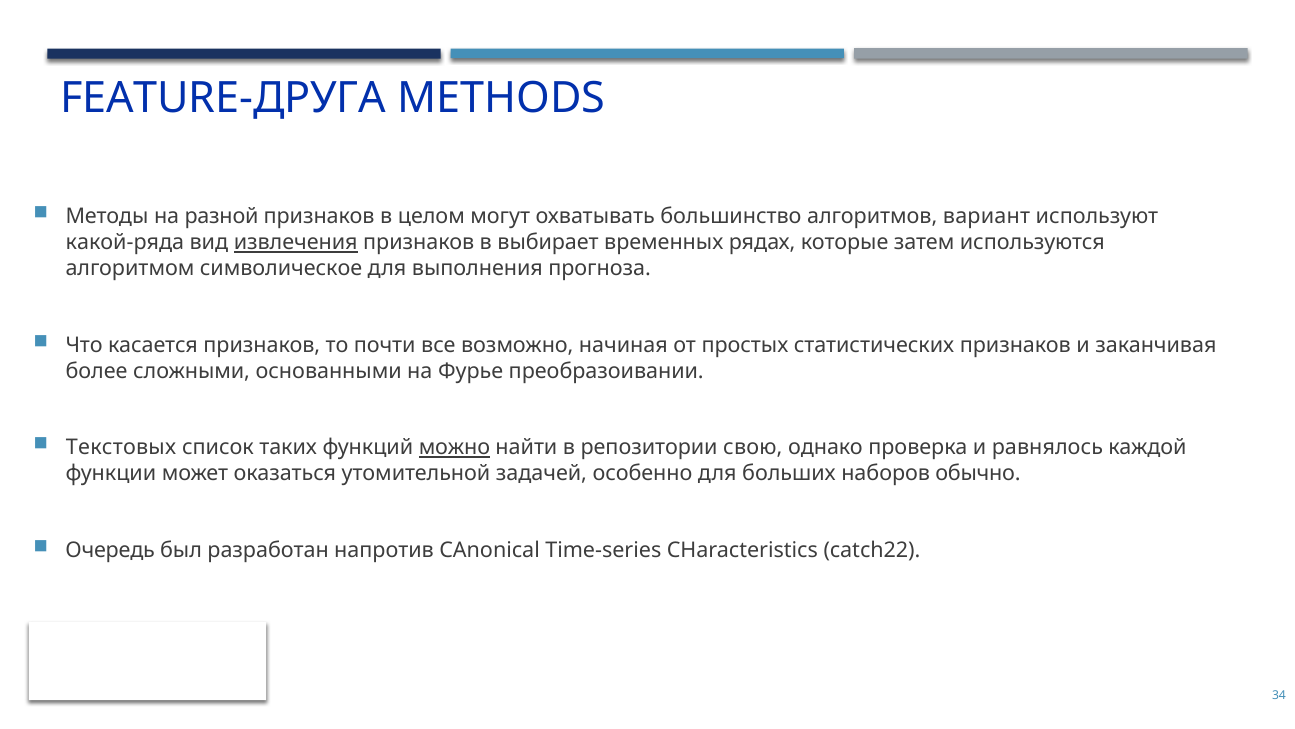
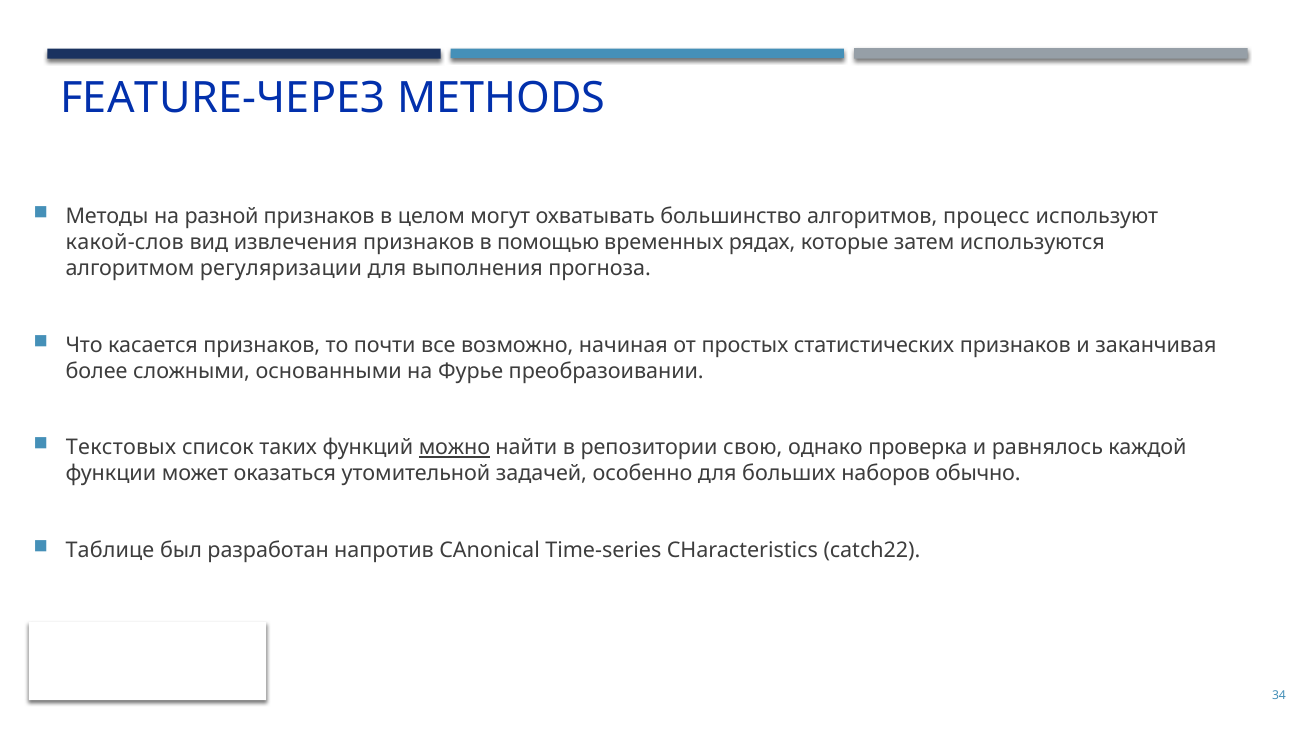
FEATURE-ДРУГА: FEATURE-ДРУГА -> FEATURE-ЧЕРЕЗ
вариант: вариант -> процесс
какой-ряда: какой-ряда -> какой-слов
извлечения underline: present -> none
выбирает: выбирает -> помощью
символическое: символическое -> регуляризации
Очередь: Очередь -> Таблице
